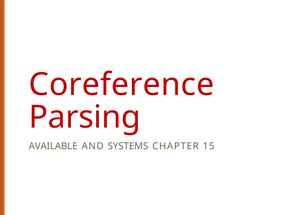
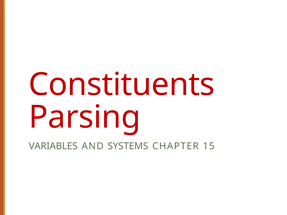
Coreference: Coreference -> Constituents
AVAILABLE: AVAILABLE -> VARIABLES
